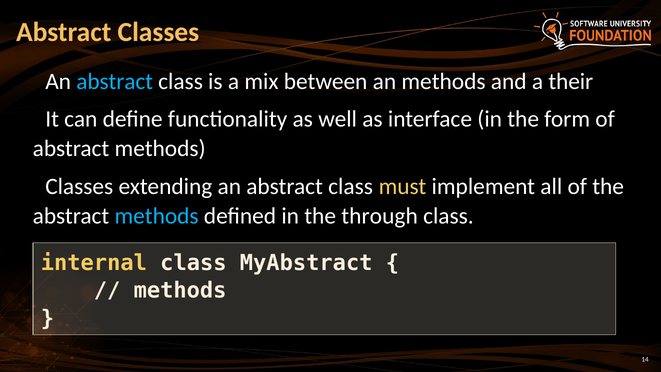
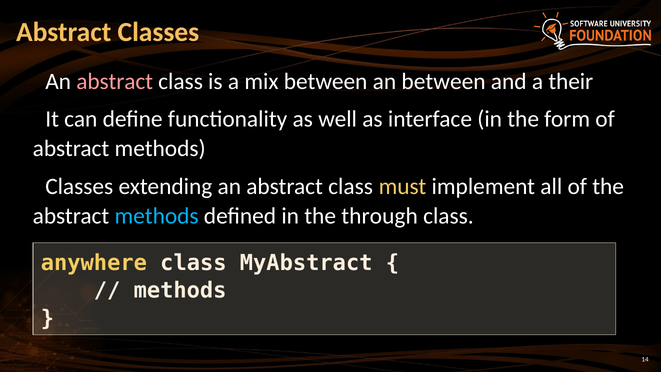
abstract at (115, 81) colour: light blue -> pink
an methods: methods -> between
internal: internal -> anywhere
